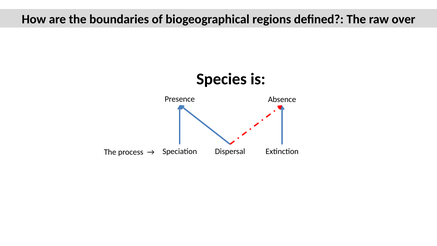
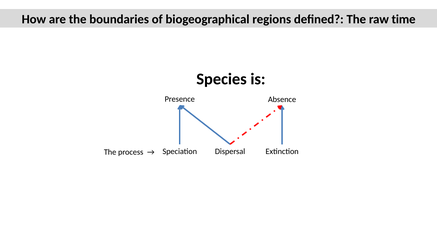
over: over -> time
